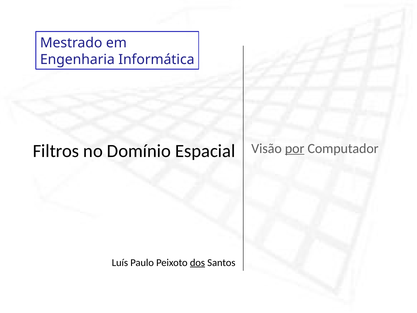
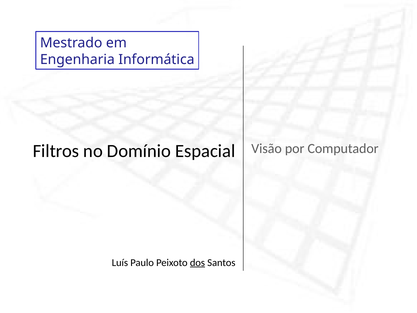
por underline: present -> none
